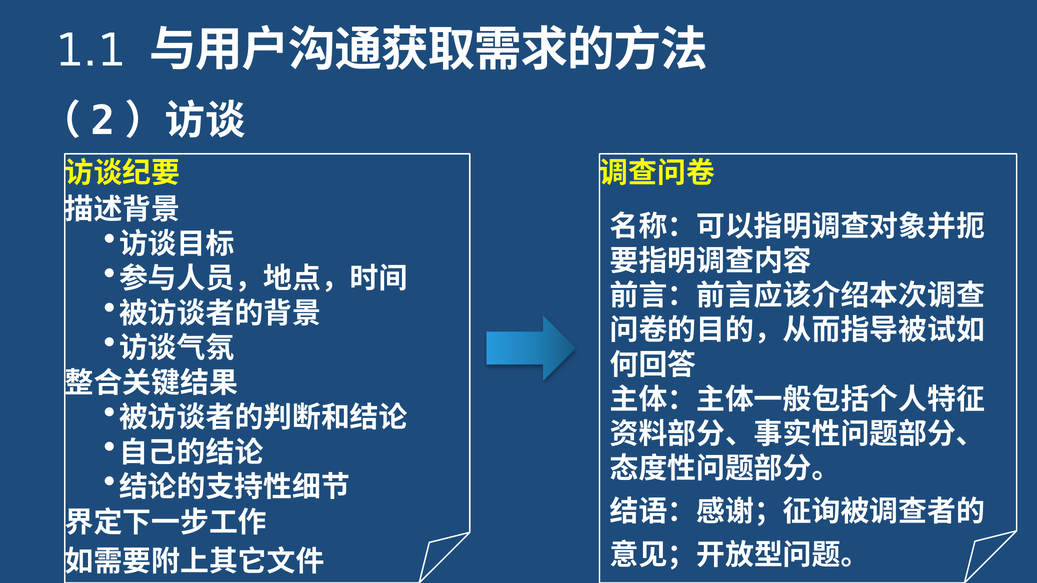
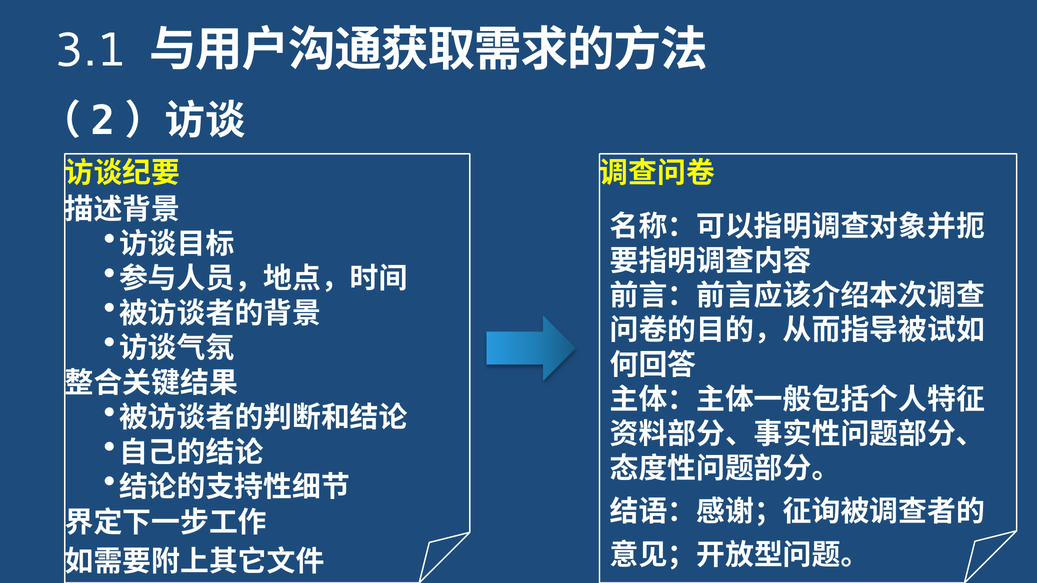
1.1: 1.1 -> 3.1
